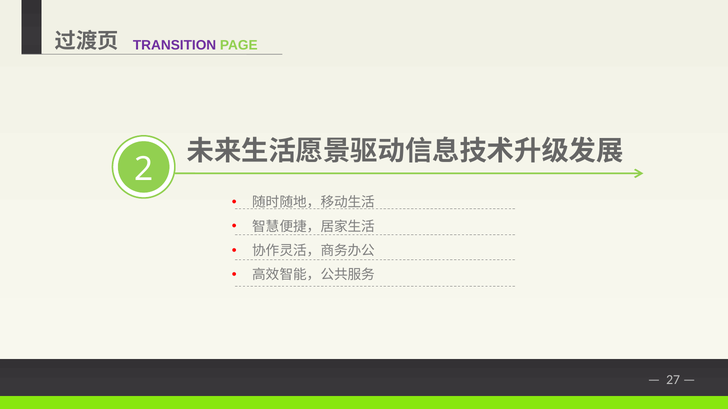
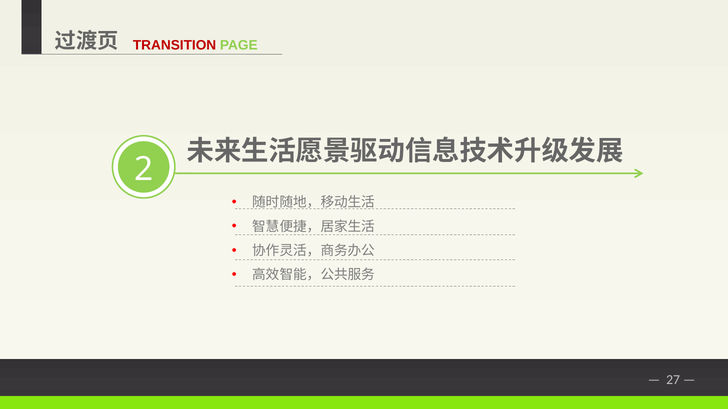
TRANSITION colour: purple -> red
